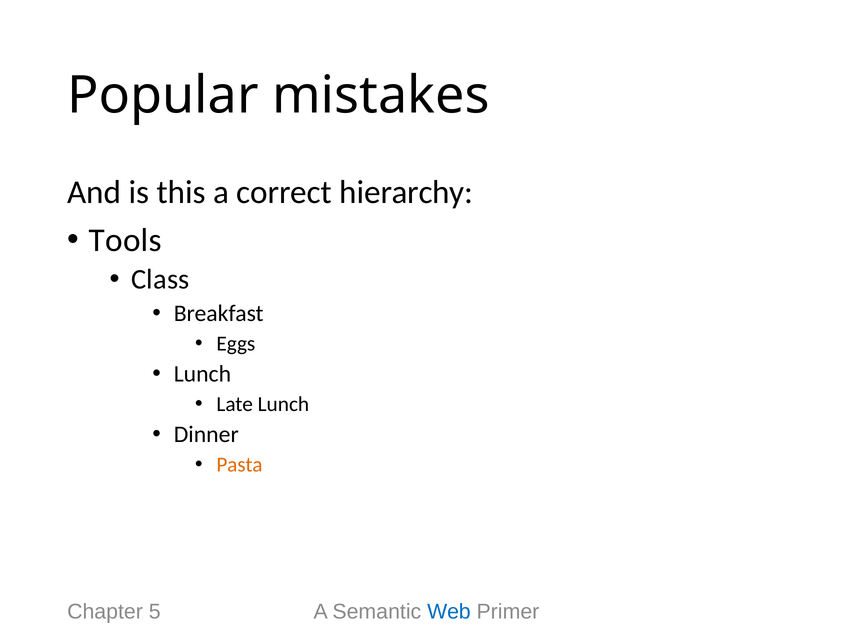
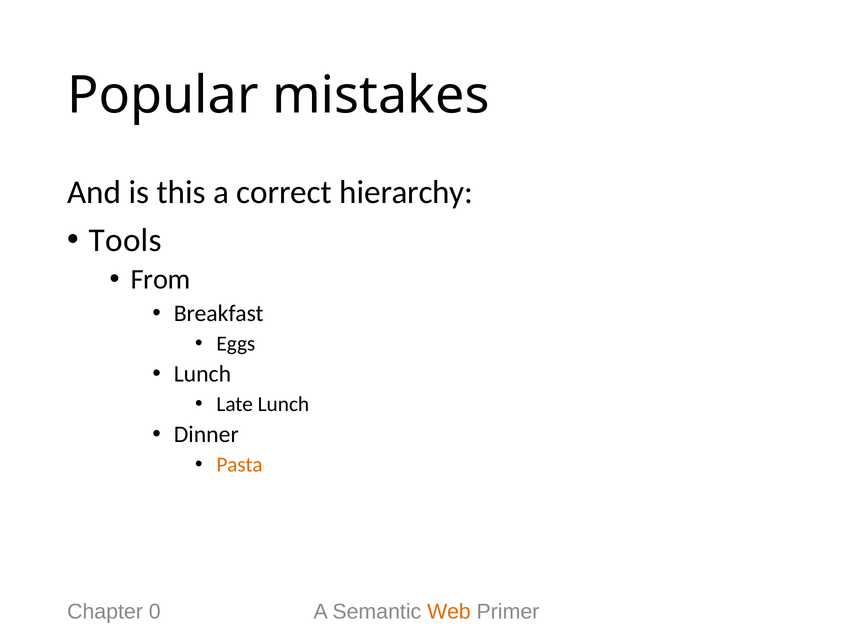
Class: Class -> From
5: 5 -> 0
Web colour: blue -> orange
